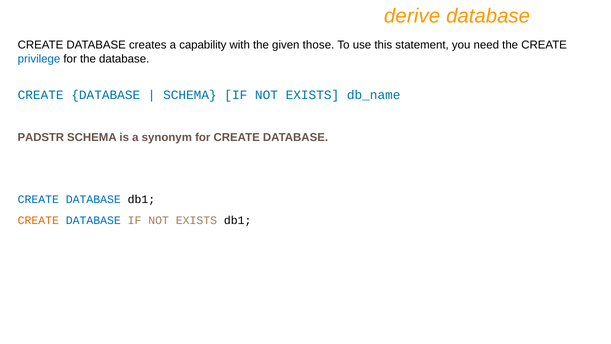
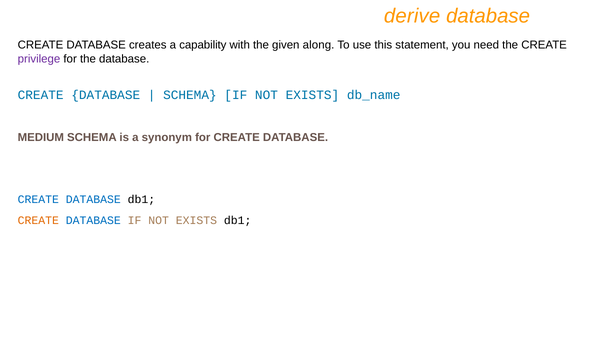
those: those -> along
privilege colour: blue -> purple
PADSTR: PADSTR -> MEDIUM
